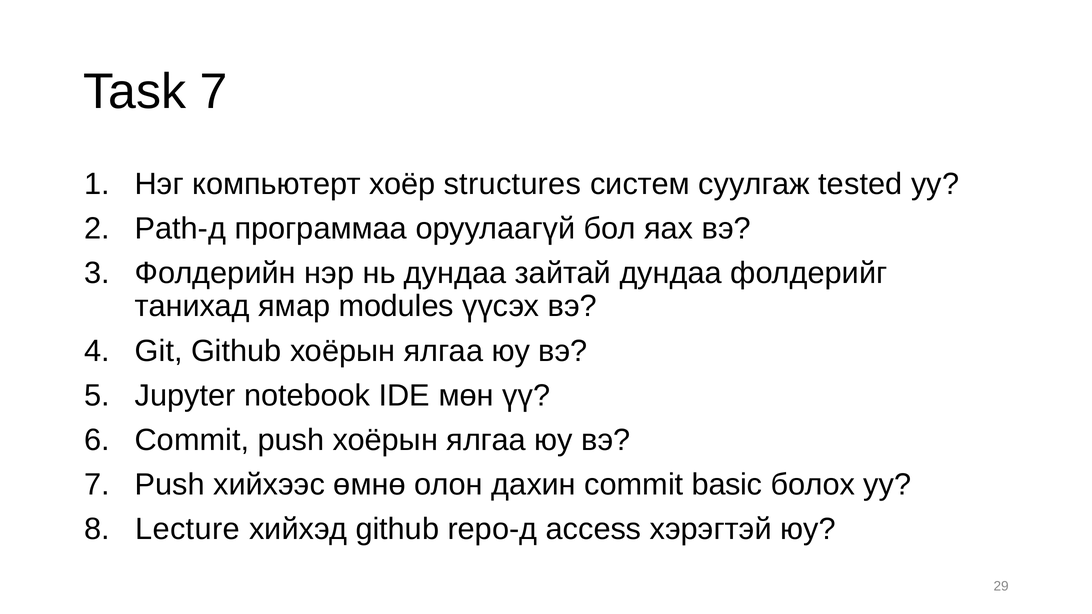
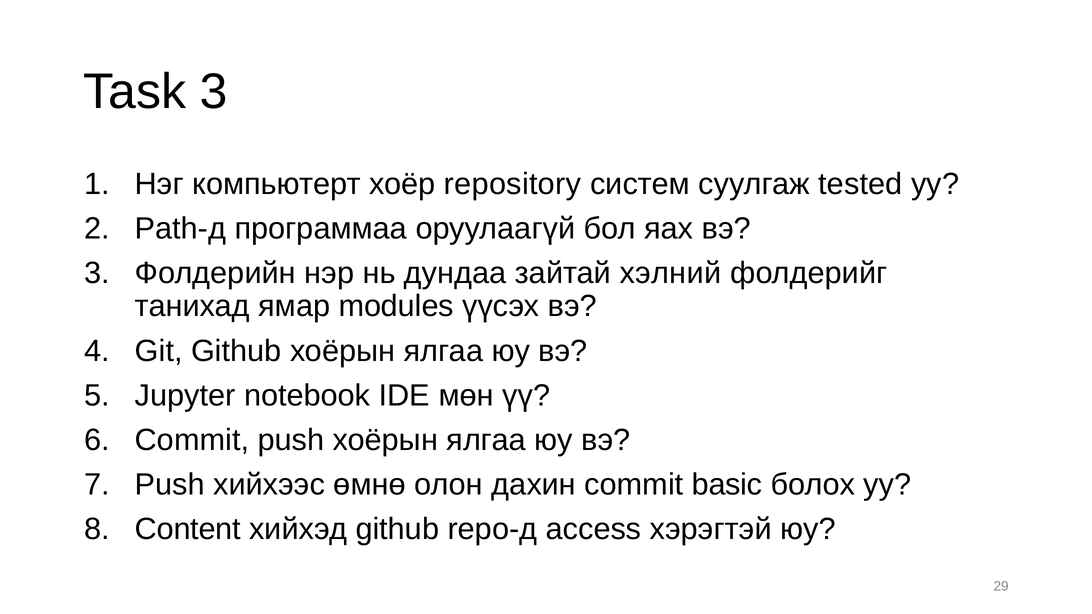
Task 7: 7 -> 3
structures: structures -> repository
зайтай дундаа: дундаа -> хэлний
Lecture: Lecture -> Content
